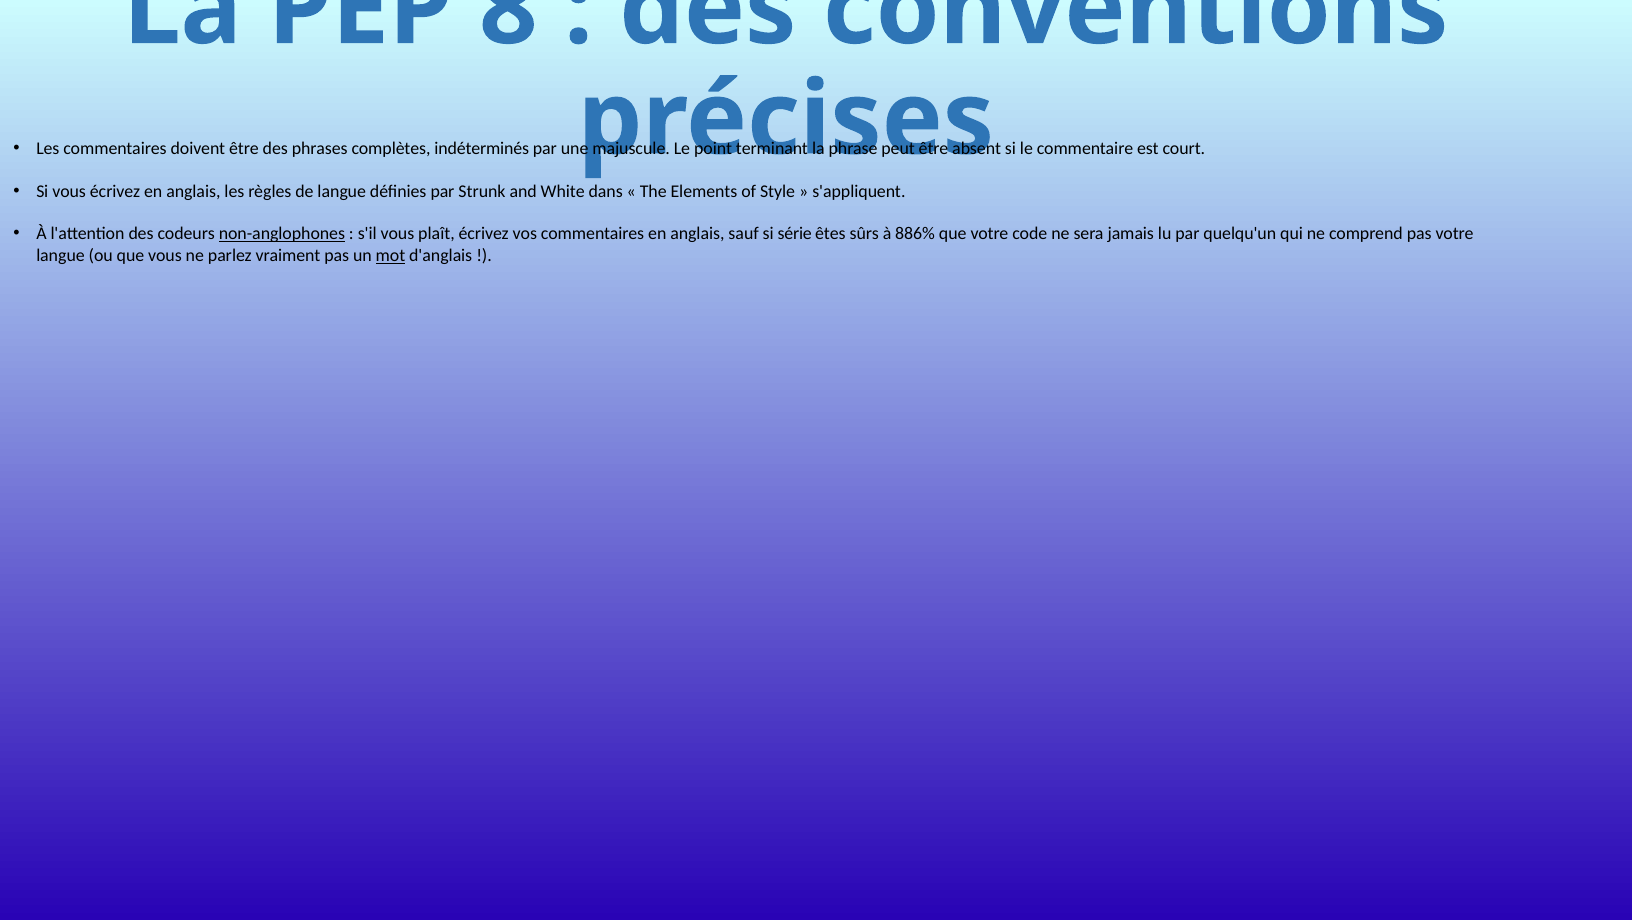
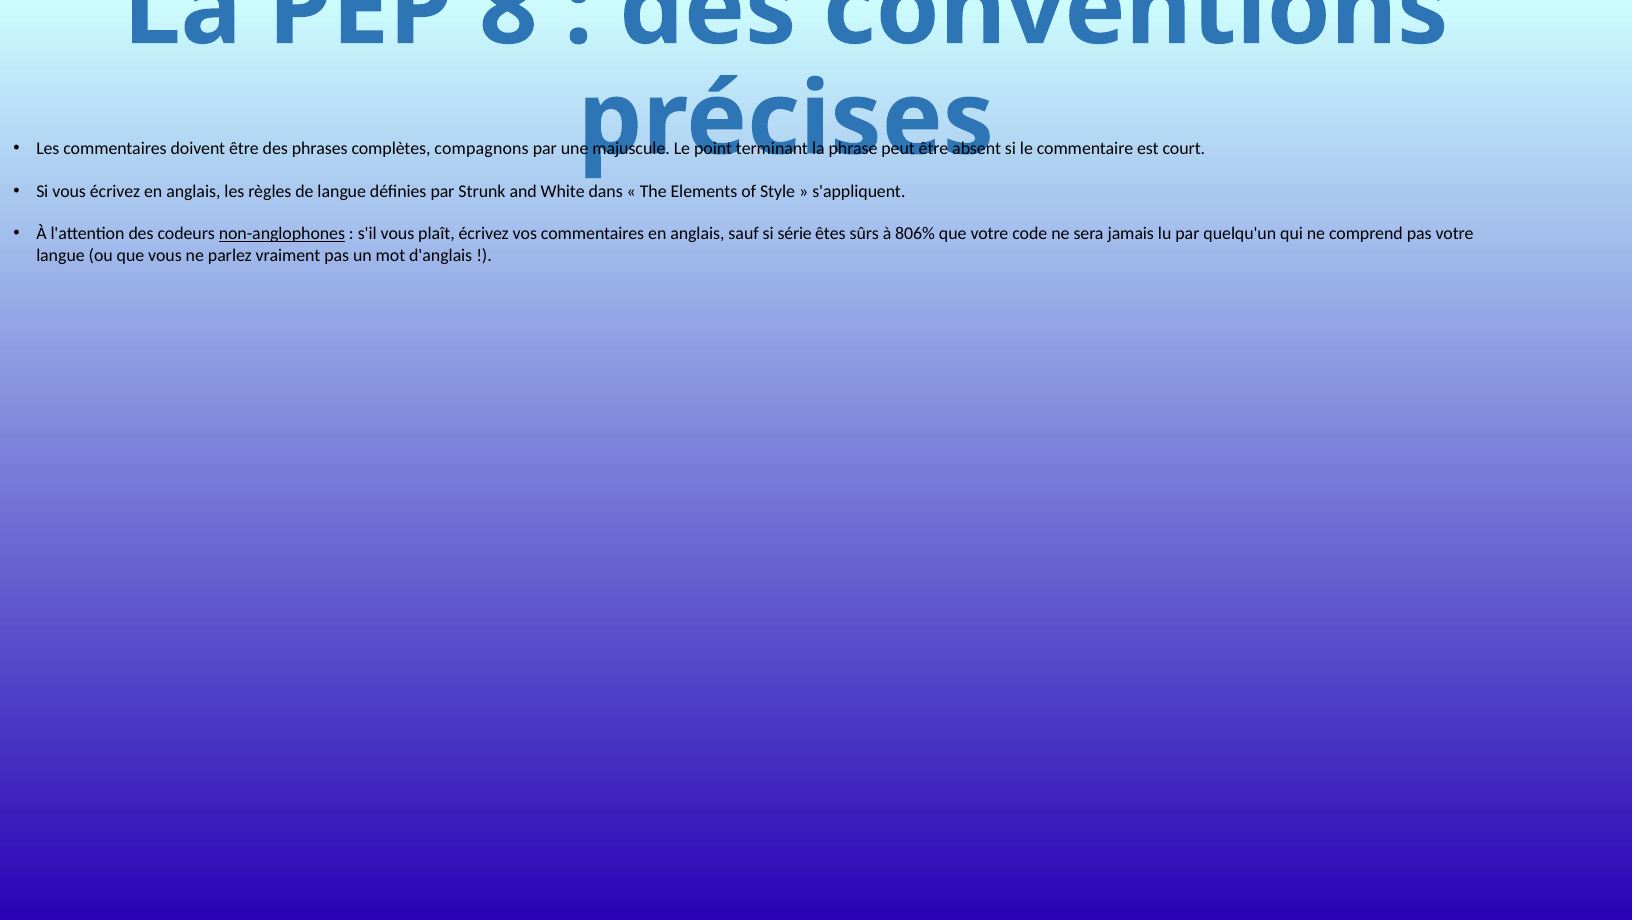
indéterminés: indéterminés -> compagnons
886%: 886% -> 806%
mot underline: present -> none
